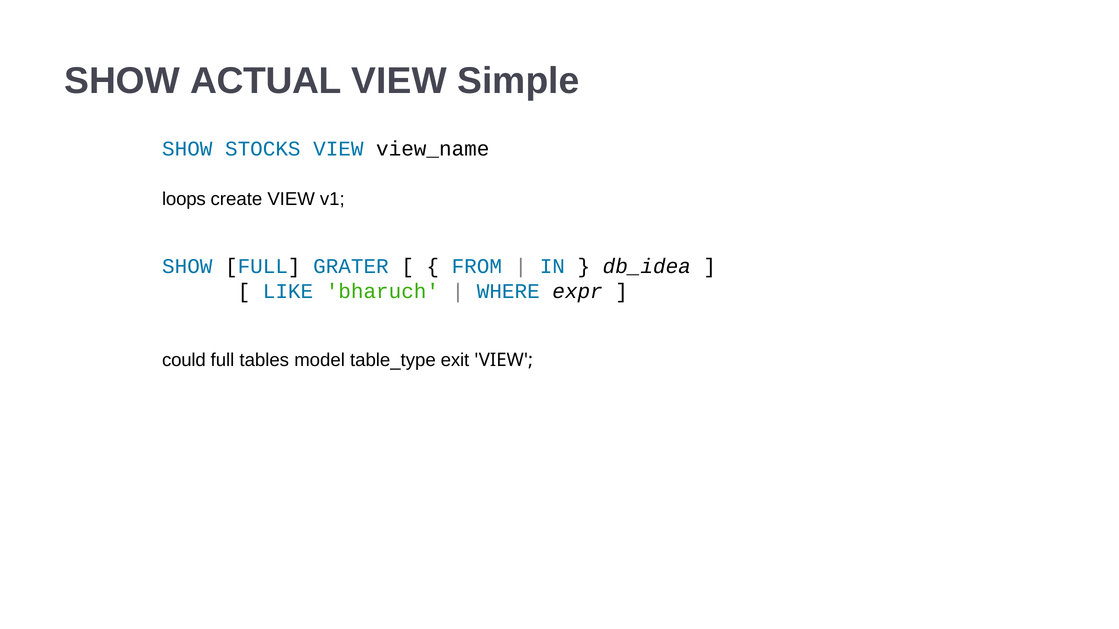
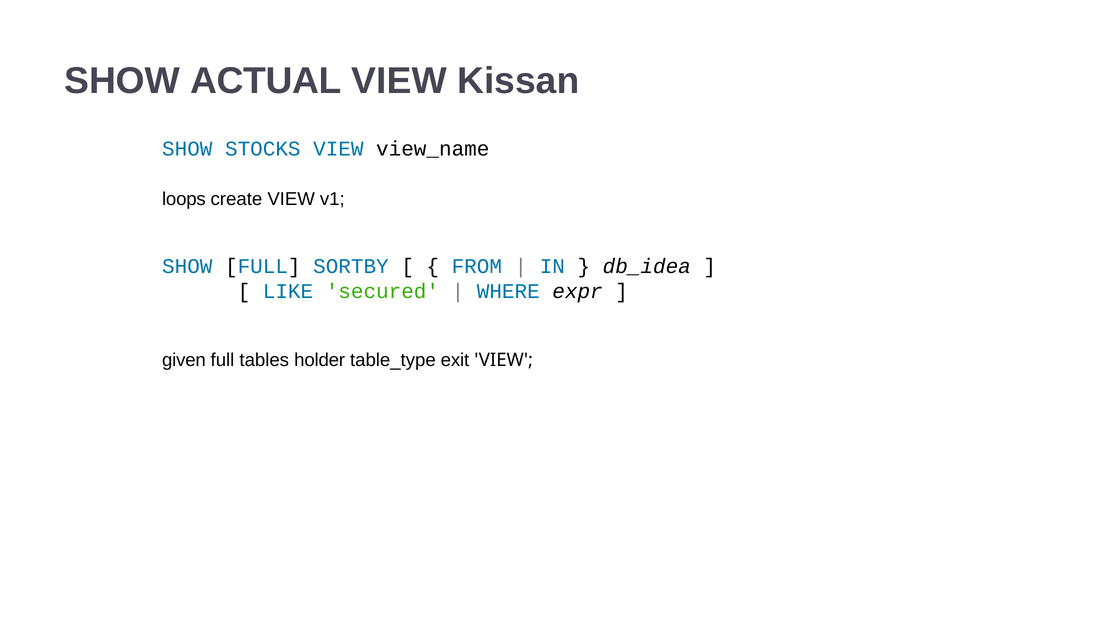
Simple: Simple -> Kissan
GRATER: GRATER -> SORTBY
bharuch: bharuch -> secured
could: could -> given
model: model -> holder
